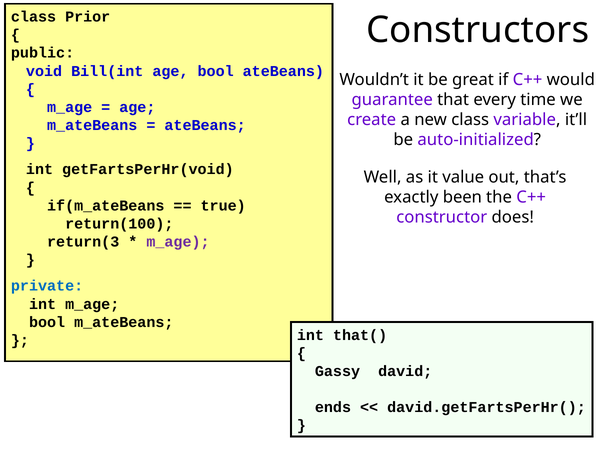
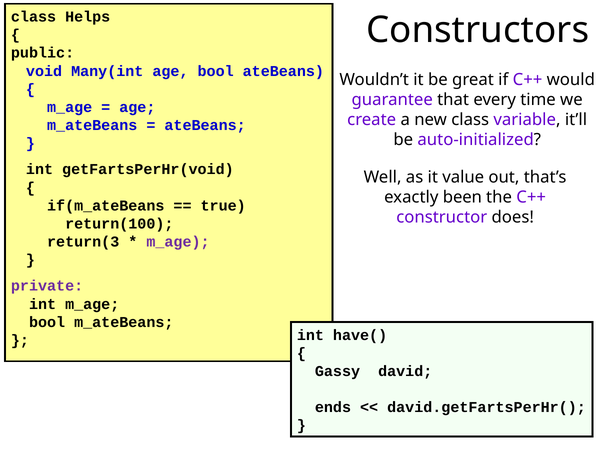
Prior: Prior -> Helps
Bill(int: Bill(int -> Many(int
private colour: blue -> purple
that(: that( -> have(
